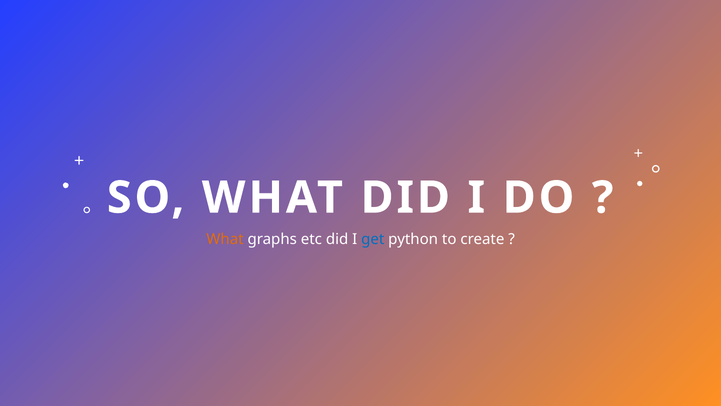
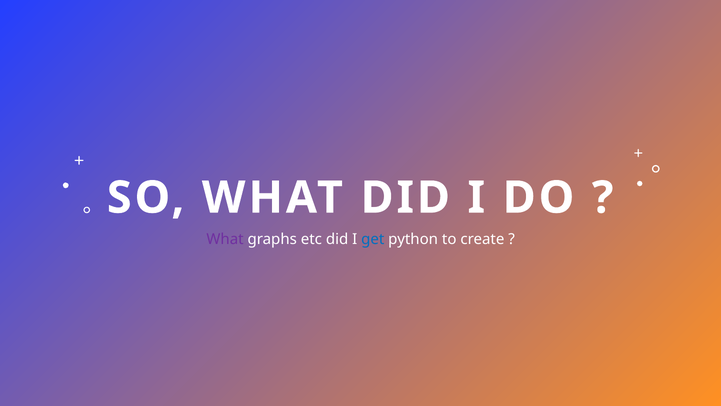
What at (225, 239) colour: orange -> purple
